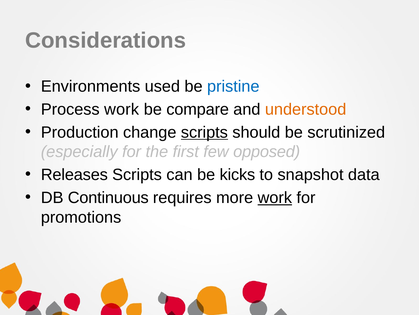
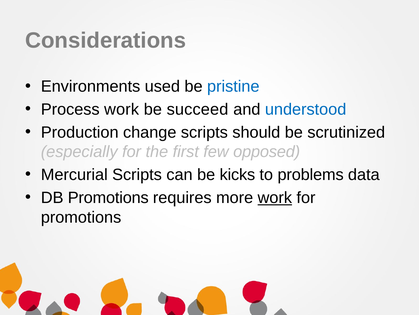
compare: compare -> succeed
understood colour: orange -> blue
scripts at (204, 132) underline: present -> none
Releases: Releases -> Mercurial
snapshot: snapshot -> problems
DB Continuous: Continuous -> Promotions
